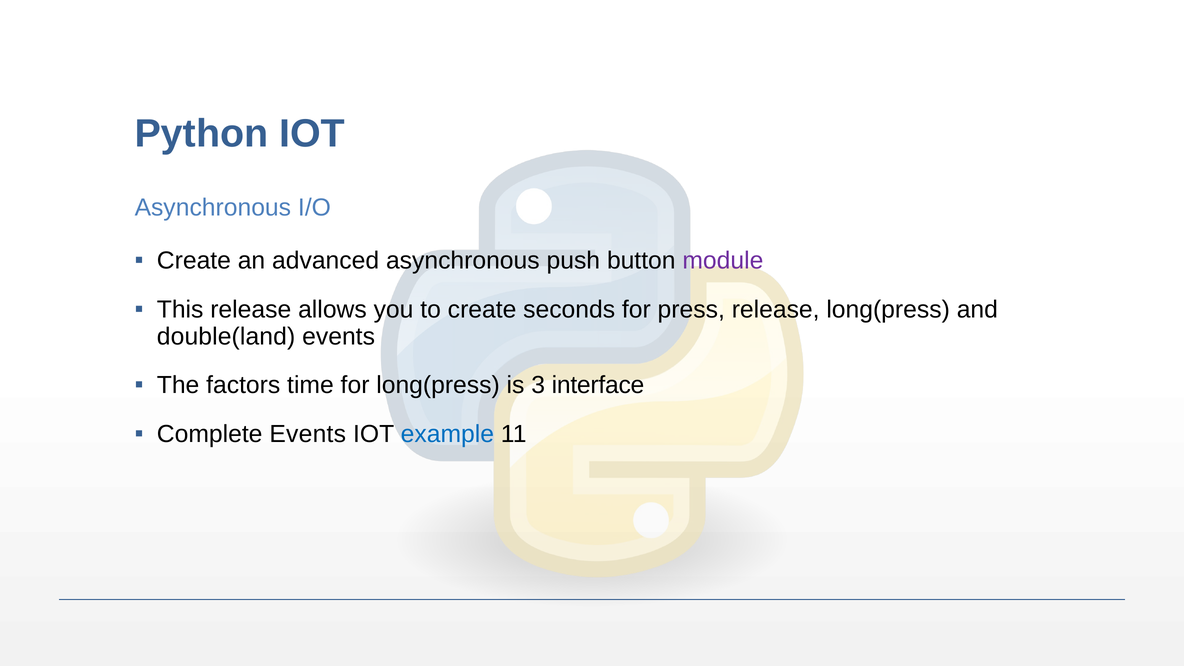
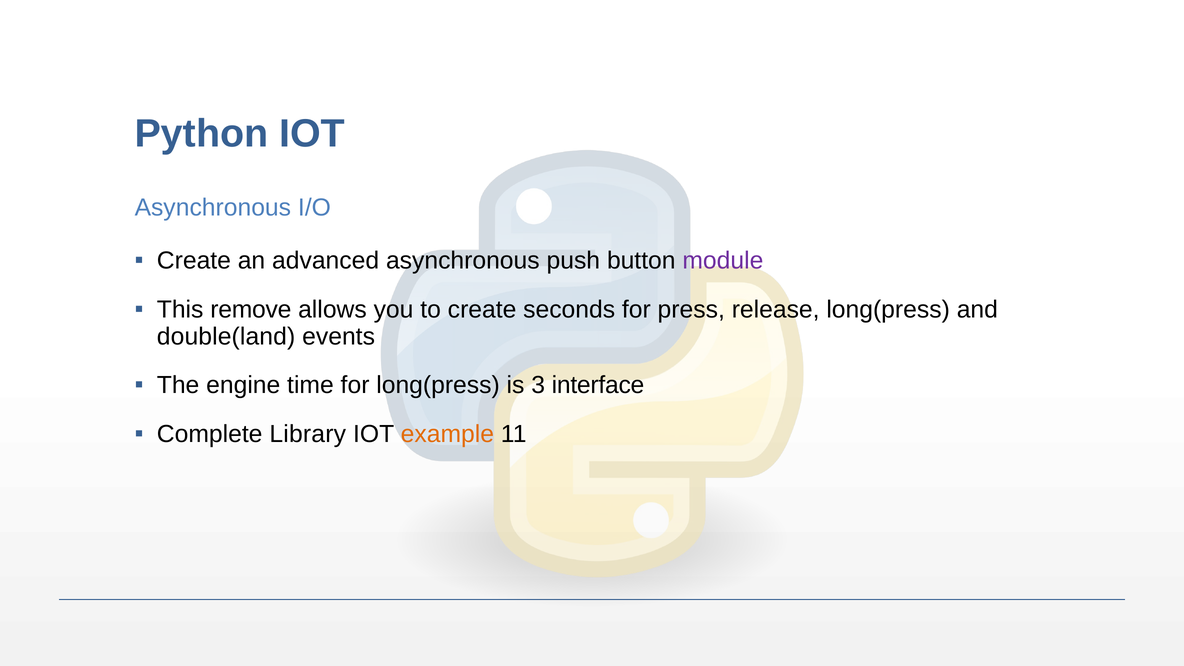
This release: release -> remove
factors: factors -> engine
Complete Events: Events -> Library
example colour: blue -> orange
